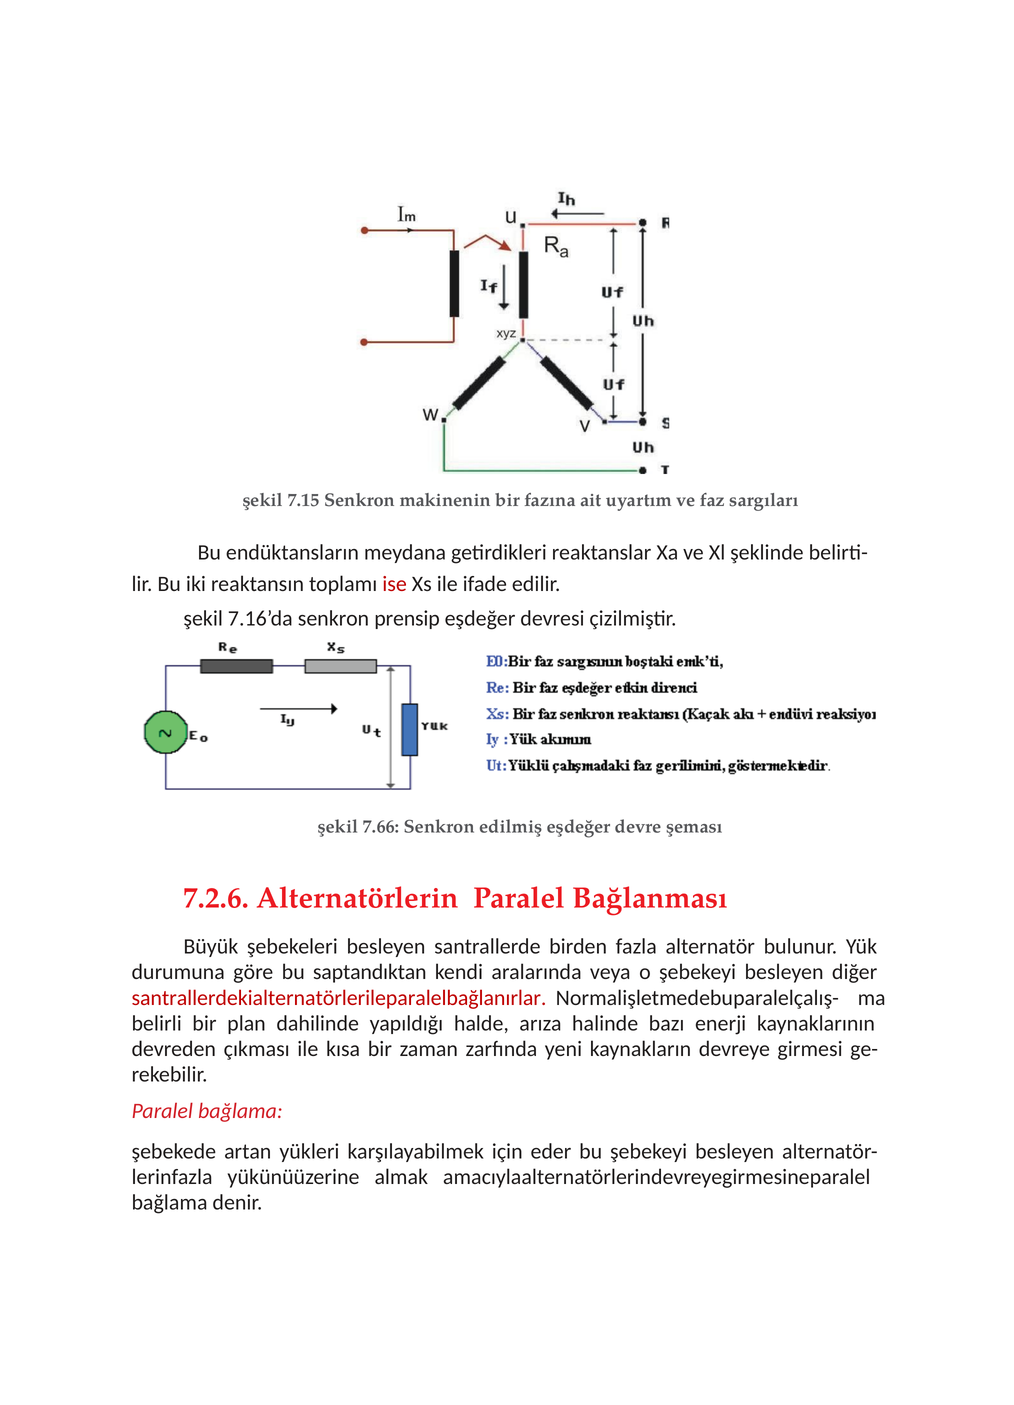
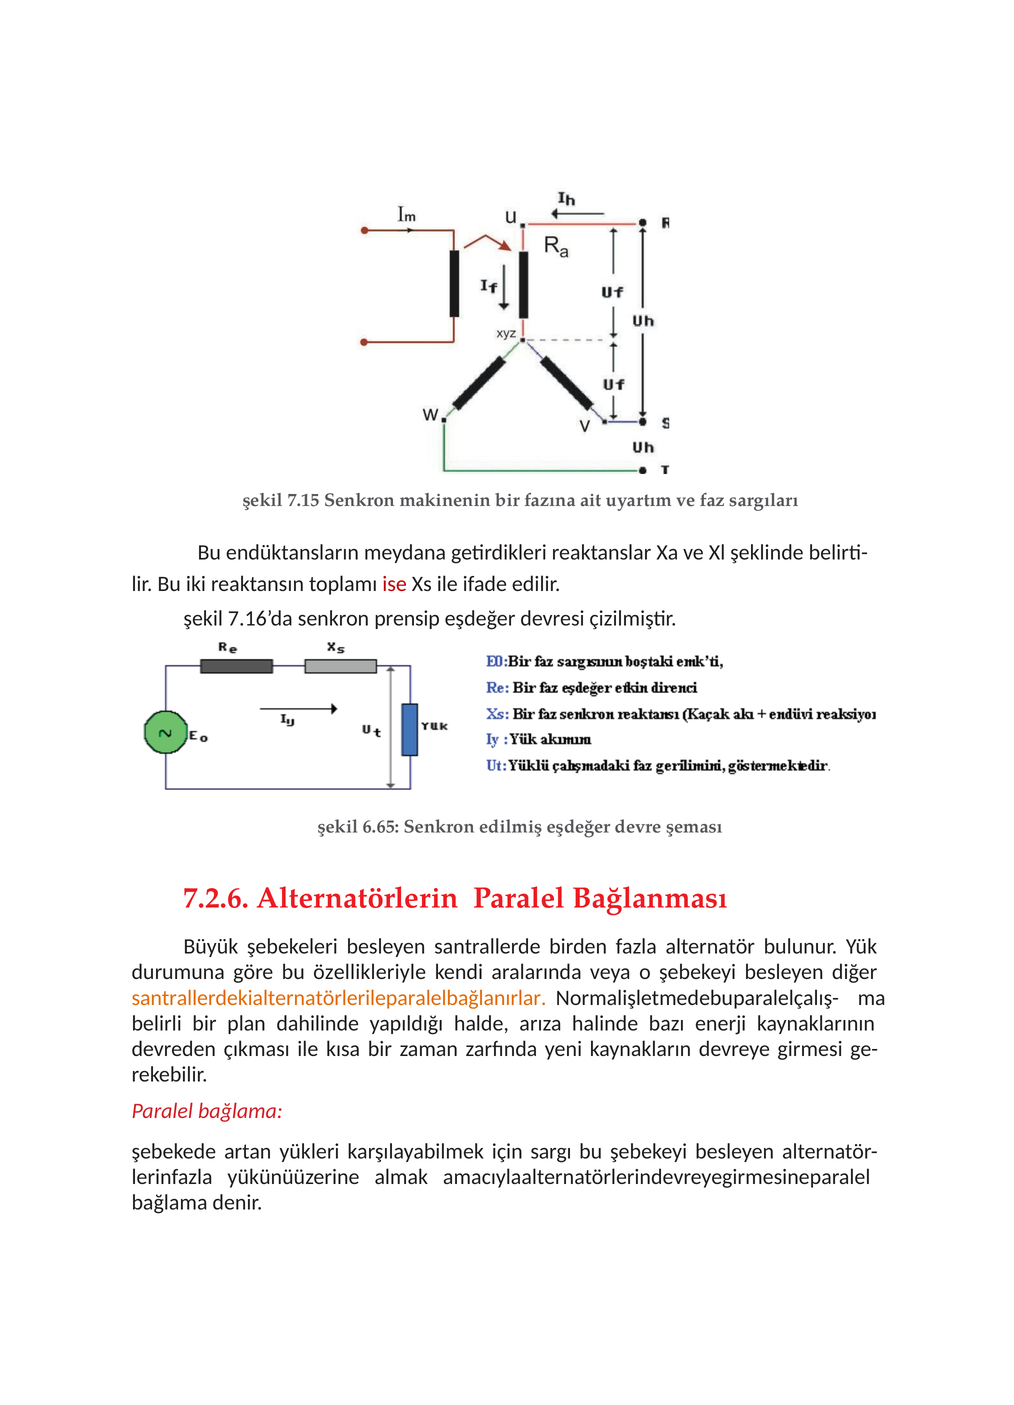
7.66: 7.66 -> 6.65
saptandıktan: saptandıktan -> özellikleriyle
santrallerdekialternatörlerileparalelbağlanırlar colour: red -> orange
eder: eder -> sargı
